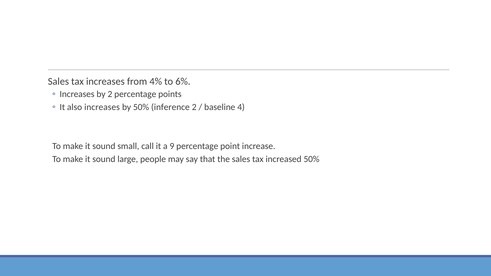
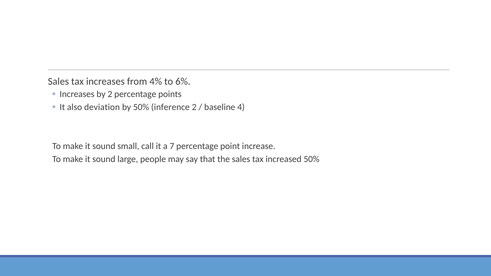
also increases: increases -> deviation
9: 9 -> 7
